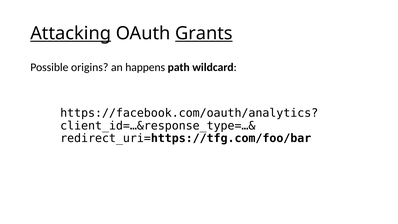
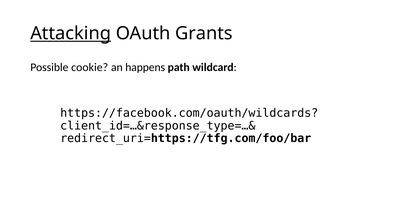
Grants underline: present -> none
origins: origins -> cookie
https://facebook.com/oauth/analytics: https://facebook.com/oauth/analytics -> https://facebook.com/oauth/wildcards
